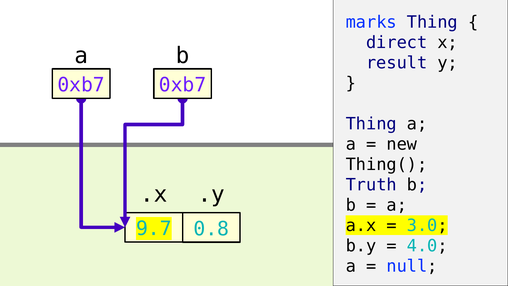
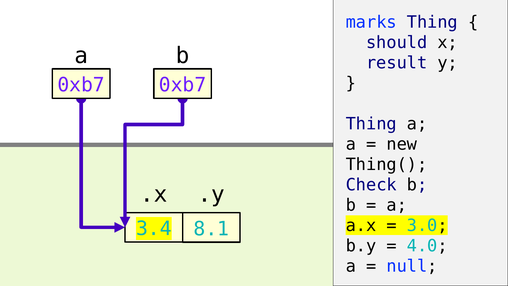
direct: direct -> should
Truth: Truth -> Check
9.7: 9.7 -> 3.4
0.8: 0.8 -> 8.1
